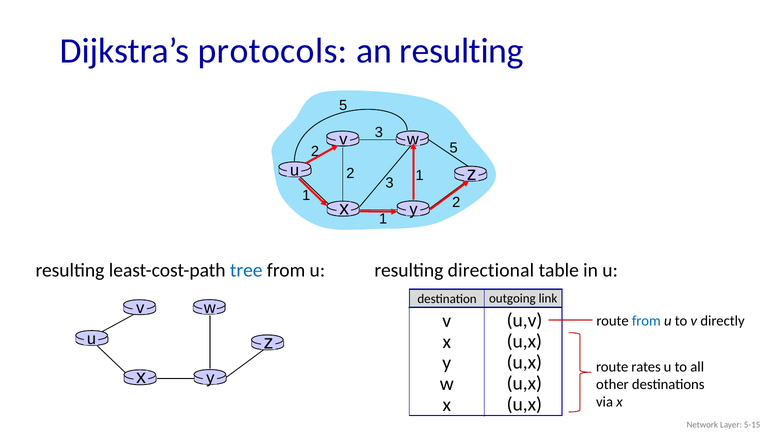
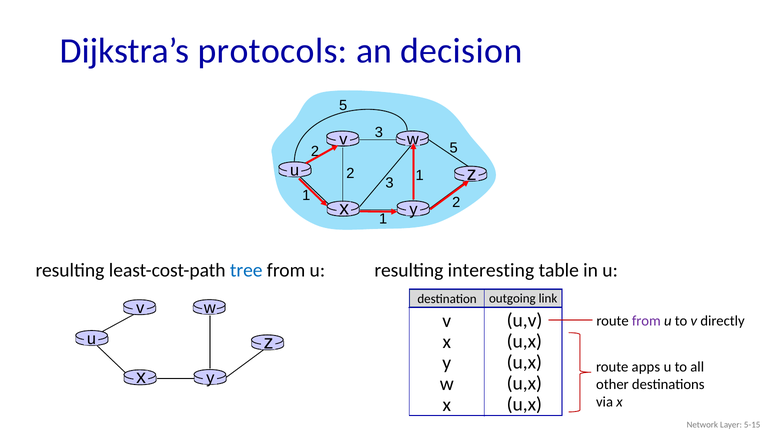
an resulting: resulting -> decision
directional: directional -> interesting
from at (646, 321) colour: blue -> purple
rates: rates -> apps
